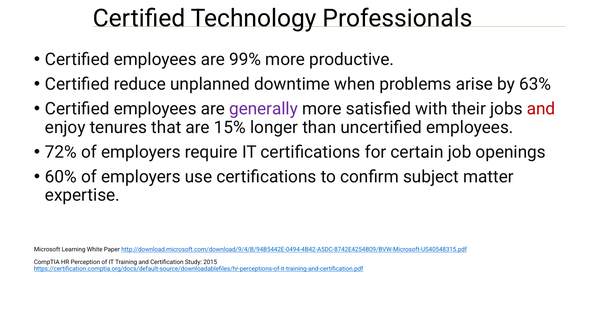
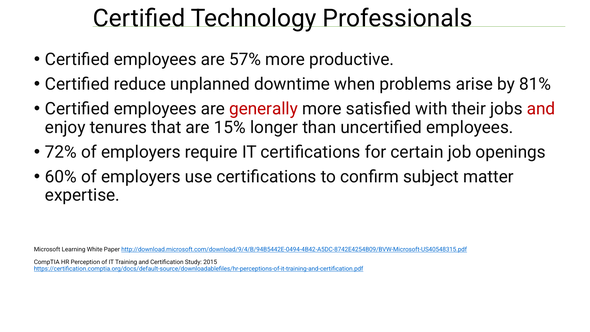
99%: 99% -> 57%
63%: 63% -> 81%
generally colour: purple -> red
